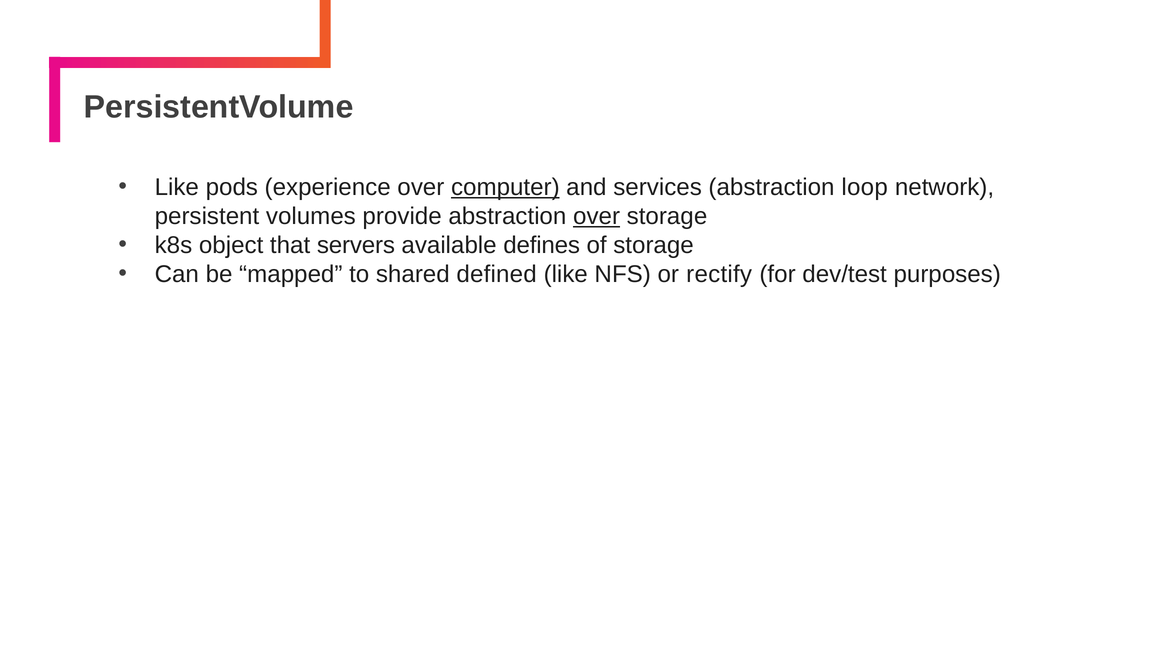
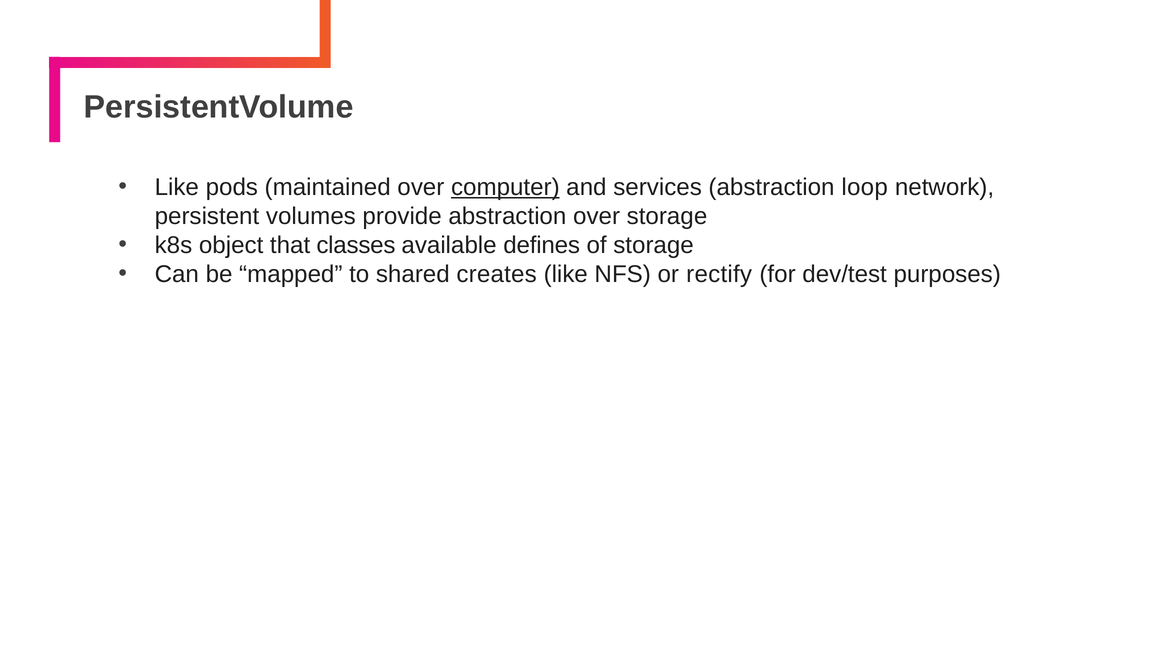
experience: experience -> maintained
over at (597, 216) underline: present -> none
servers: servers -> classes
defined: defined -> creates
